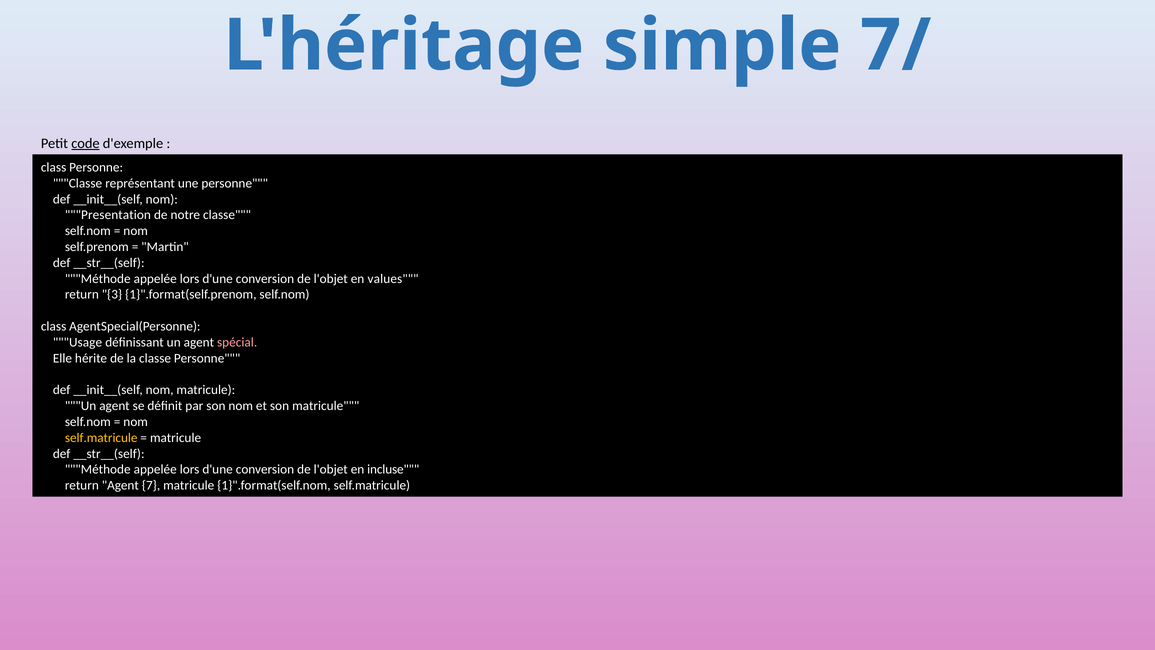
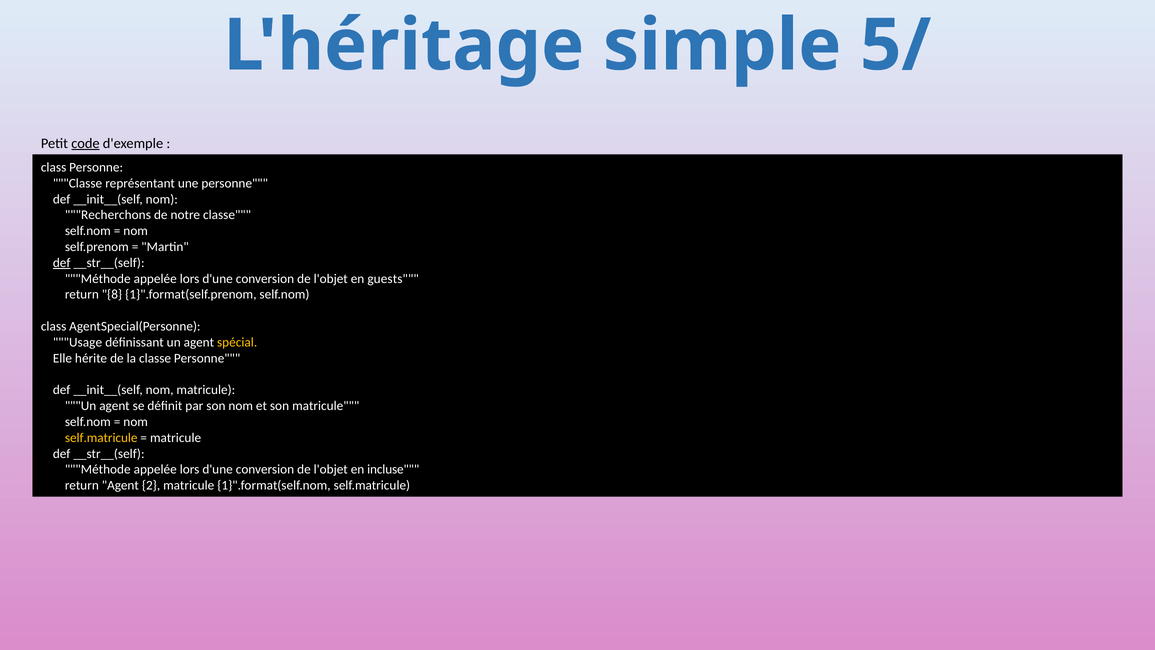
7/: 7/ -> 5/
Presentation: Presentation -> Recherchons
def at (62, 263) underline: none -> present
values: values -> guests
3: 3 -> 8
spécial colour: pink -> yellow
7: 7 -> 2
